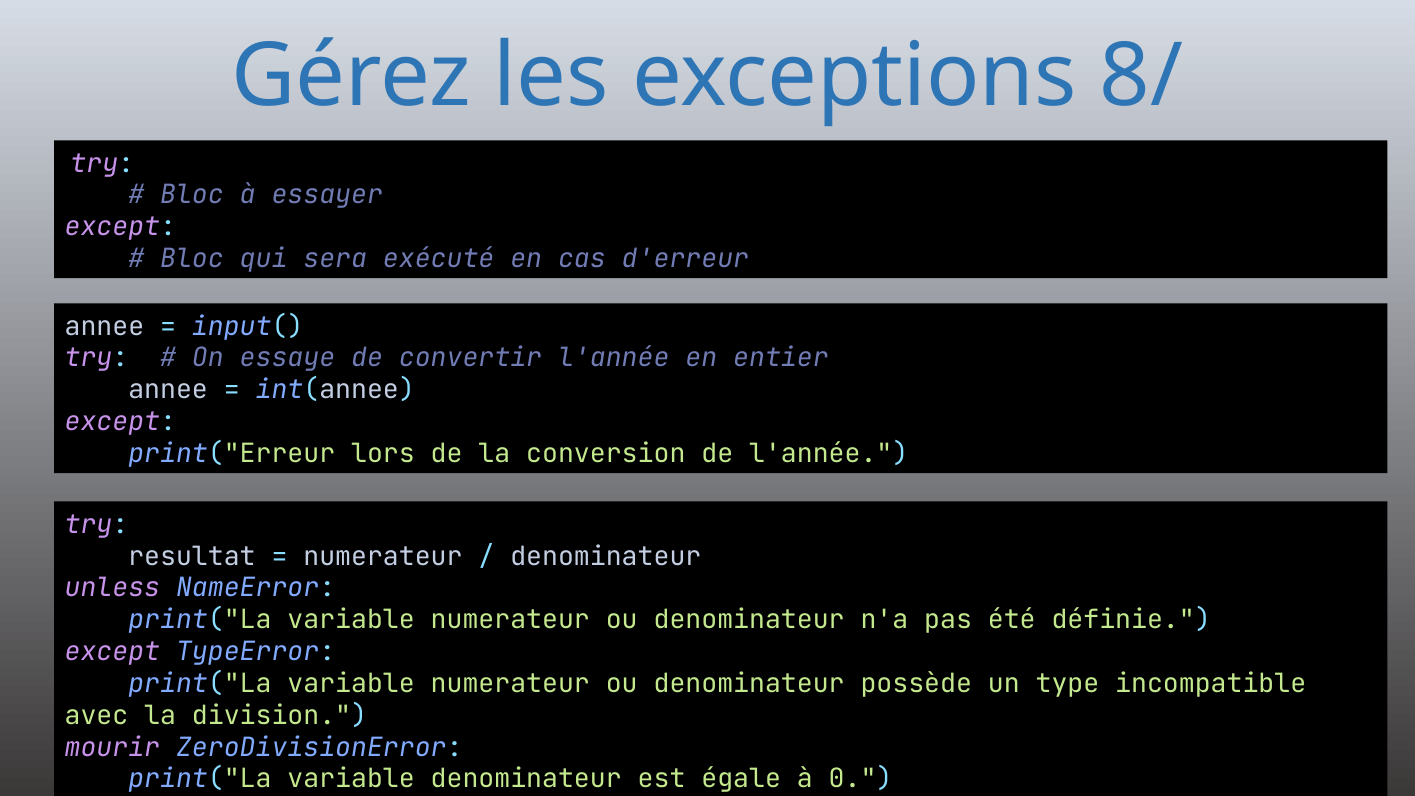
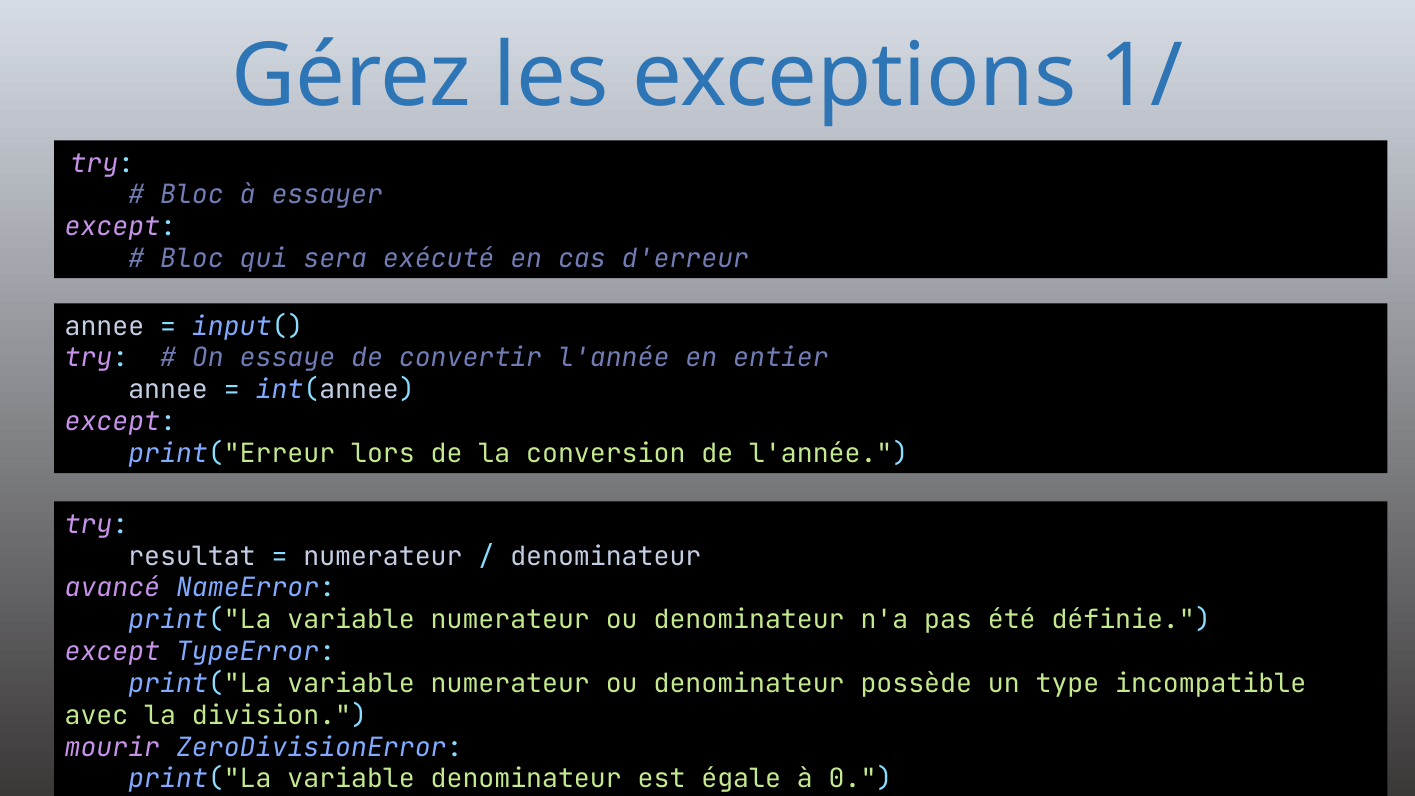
8/: 8/ -> 1/
unless: unless -> avancé
